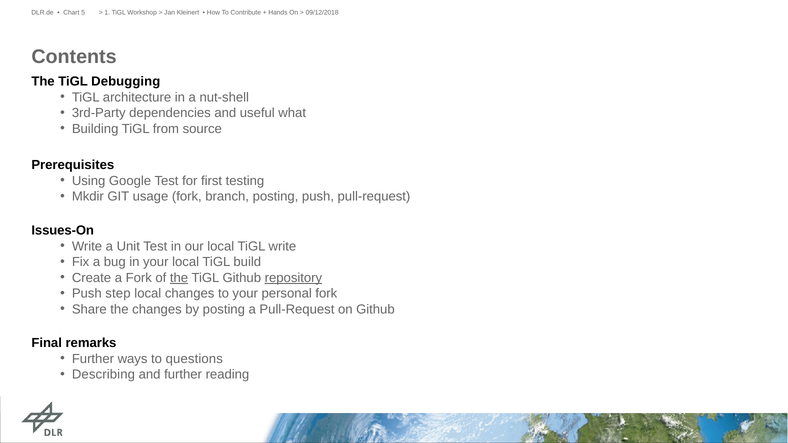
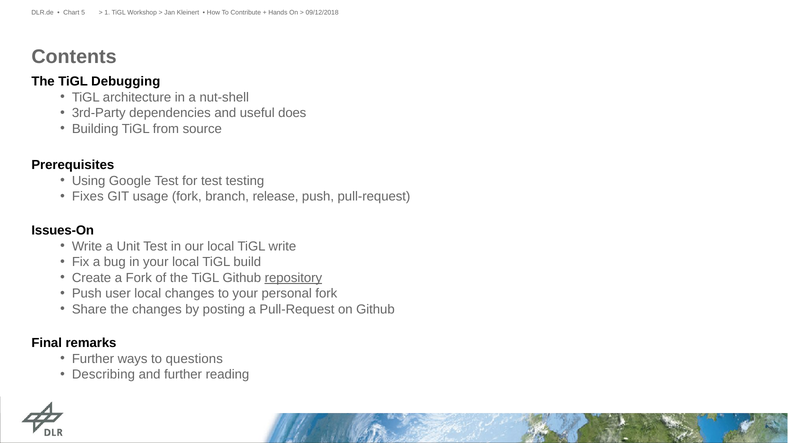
what: what -> does
for first: first -> test
Mkdir: Mkdir -> Fixes
branch posting: posting -> release
the at (179, 278) underline: present -> none
step: step -> user
